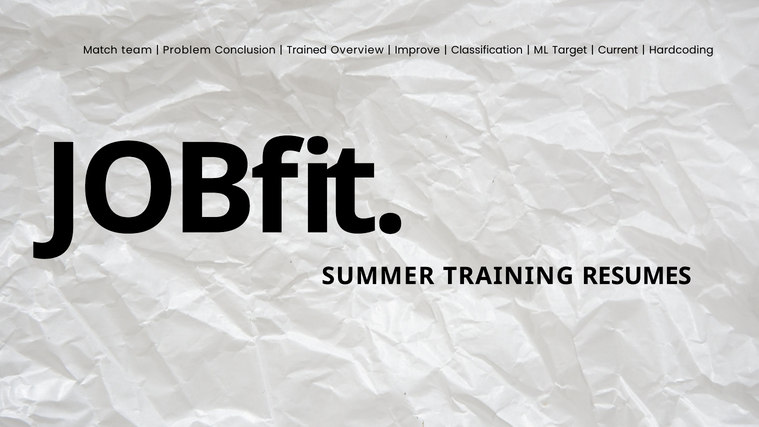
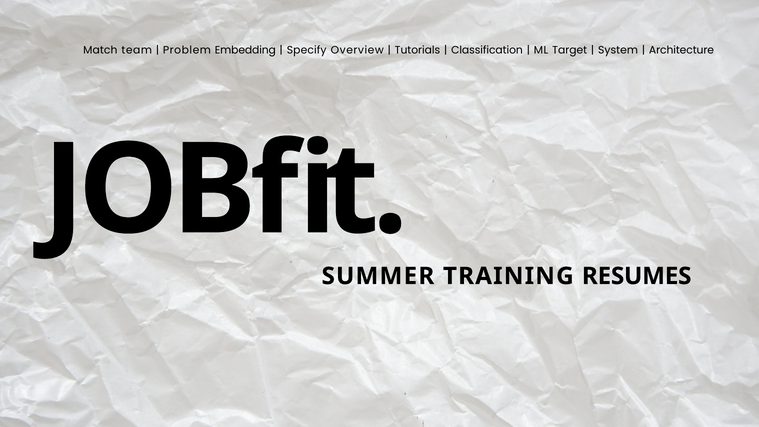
Conclusion: Conclusion -> Embedding
Trained: Trained -> Specify
Improve: Improve -> Tutorials
Current: Current -> System
Hardcoding: Hardcoding -> Architecture
